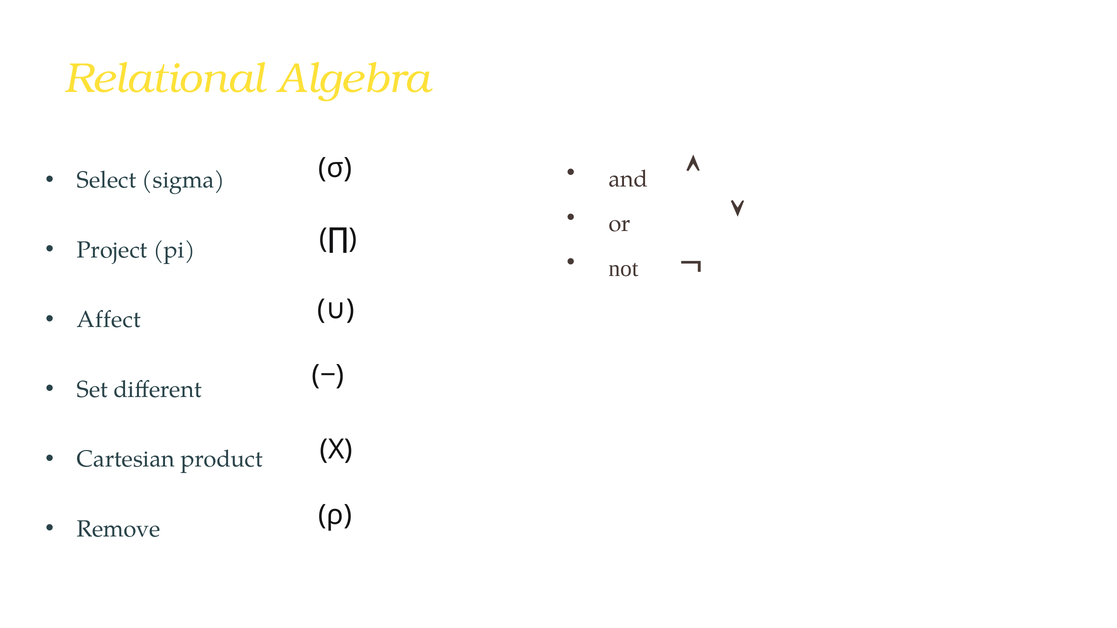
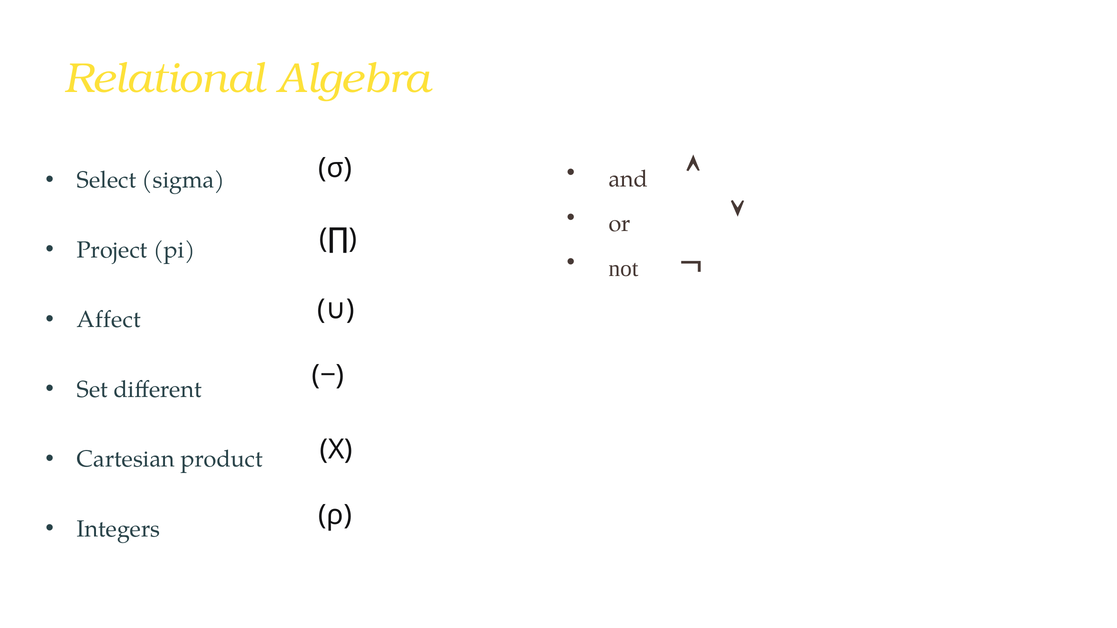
Remove: Remove -> Integers
